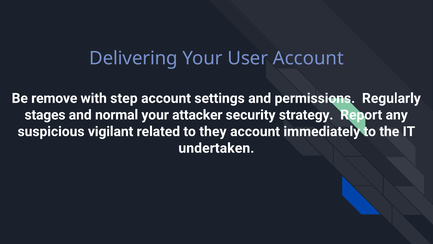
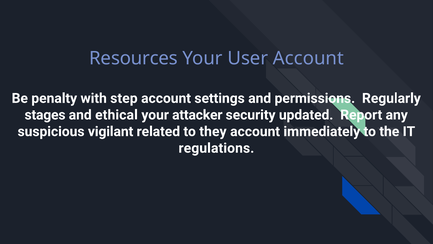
Delivering: Delivering -> Resources
remove: remove -> penalty
normal: normal -> ethical
strategy: strategy -> updated
undertaken: undertaken -> regulations
